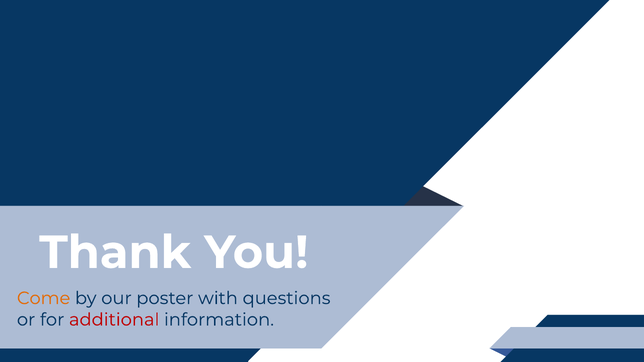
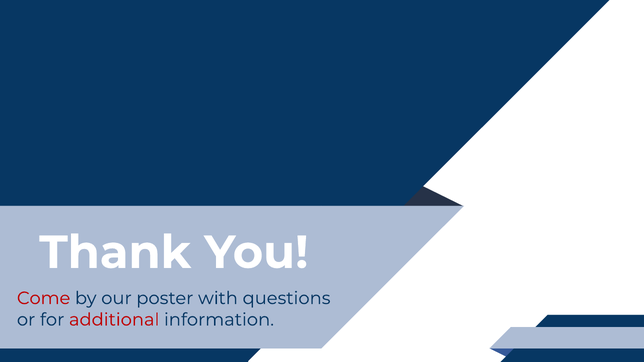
Come colour: orange -> red
